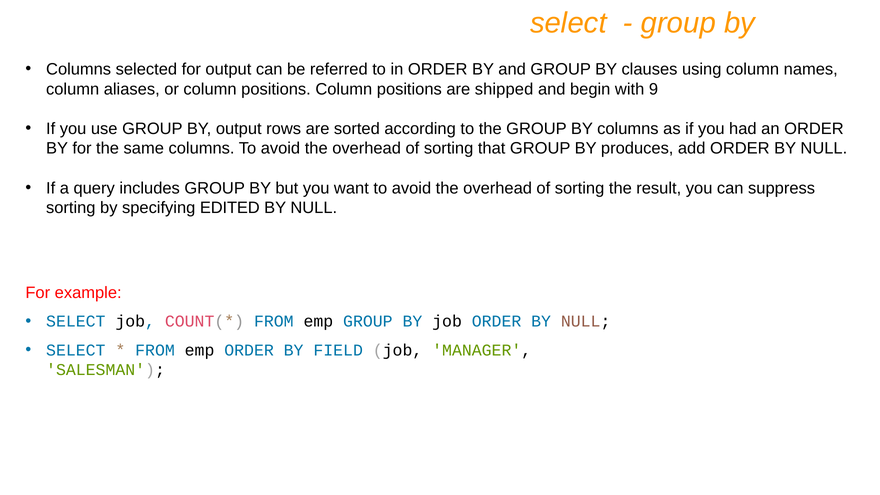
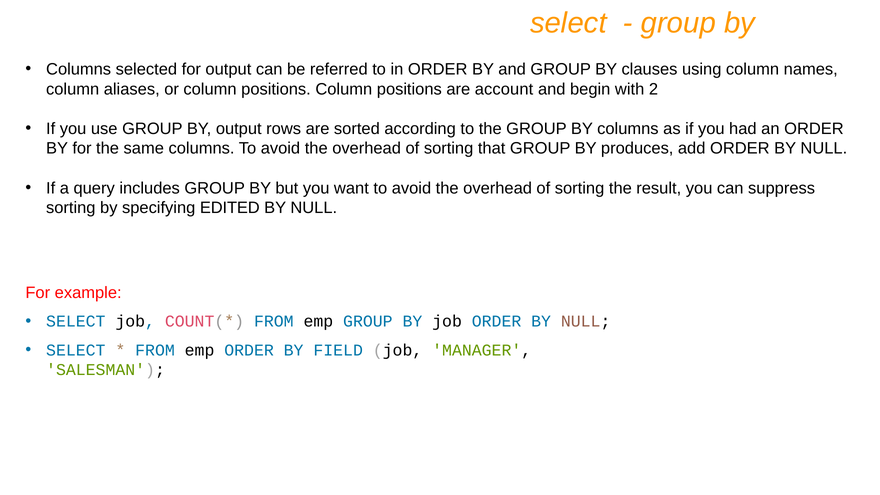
shipped: shipped -> account
9: 9 -> 2
